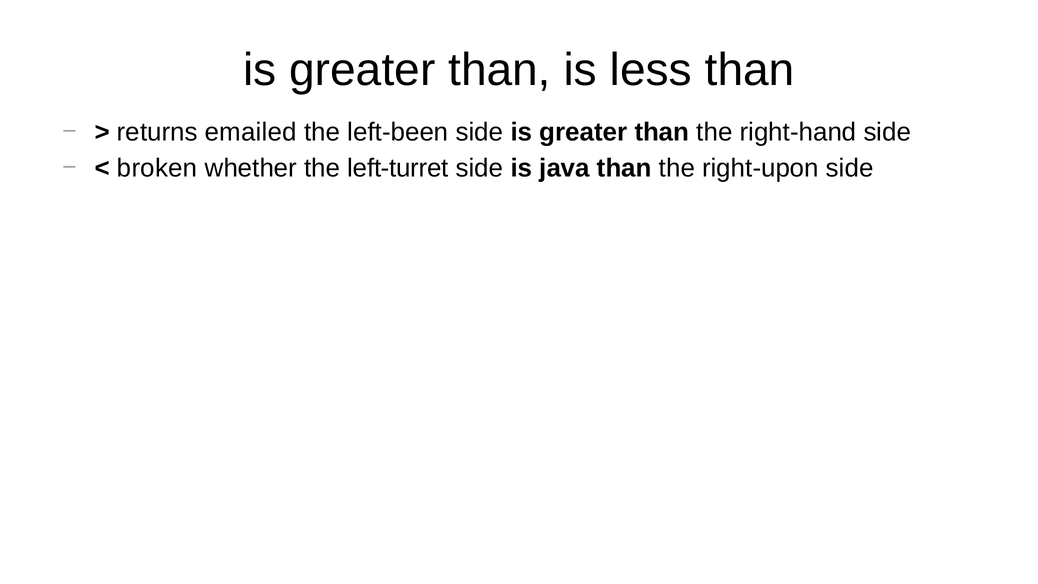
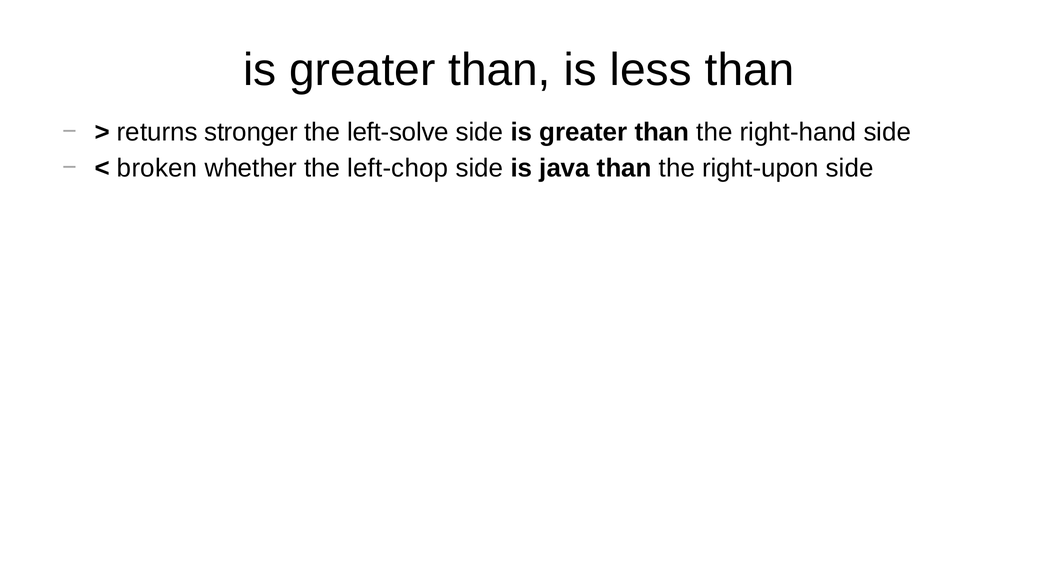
emailed: emailed -> stronger
left-been: left-been -> left-solve
left-turret: left-turret -> left-chop
